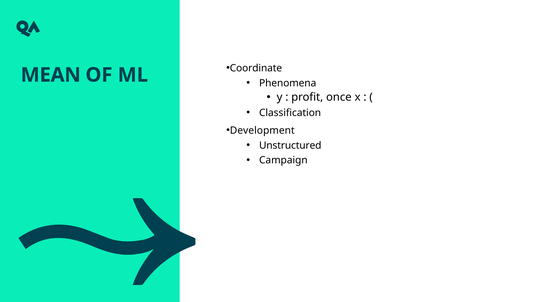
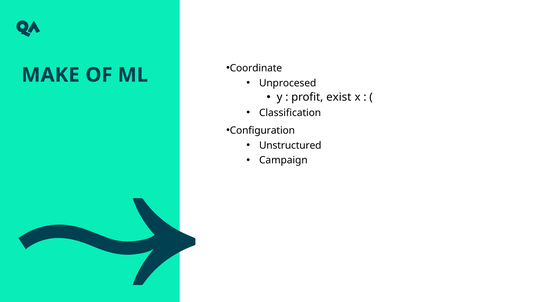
MEAN: MEAN -> MAKE
Phenomena: Phenomena -> Unprocesed
once: once -> exist
Development: Development -> Configuration
